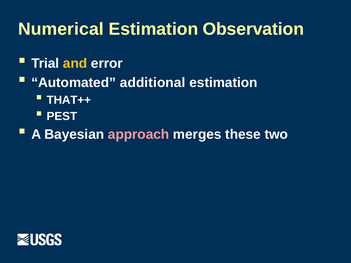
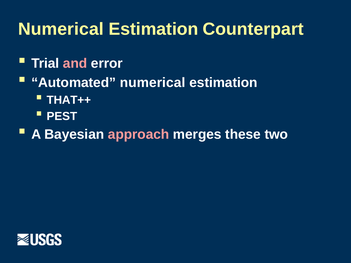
Observation: Observation -> Counterpart
and colour: yellow -> pink
Automated additional: additional -> numerical
